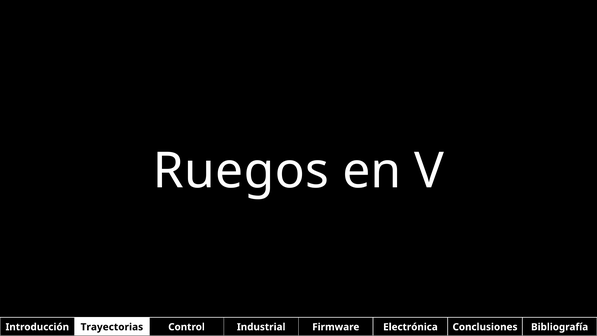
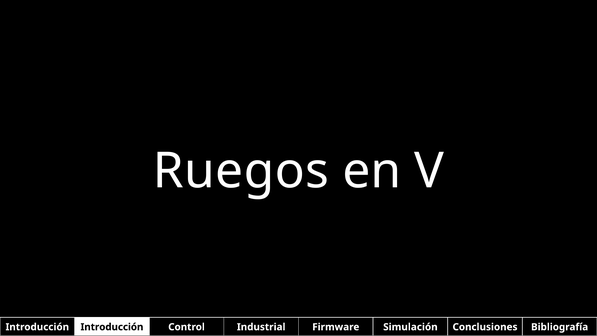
Introducción Trayectorias: Trayectorias -> Introducción
Electrónica: Electrónica -> Simulación
